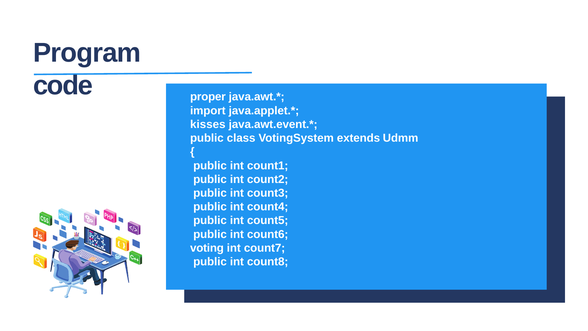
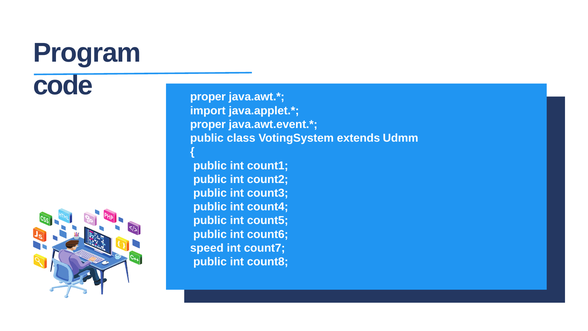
kisses at (208, 124): kisses -> proper
voting: voting -> speed
